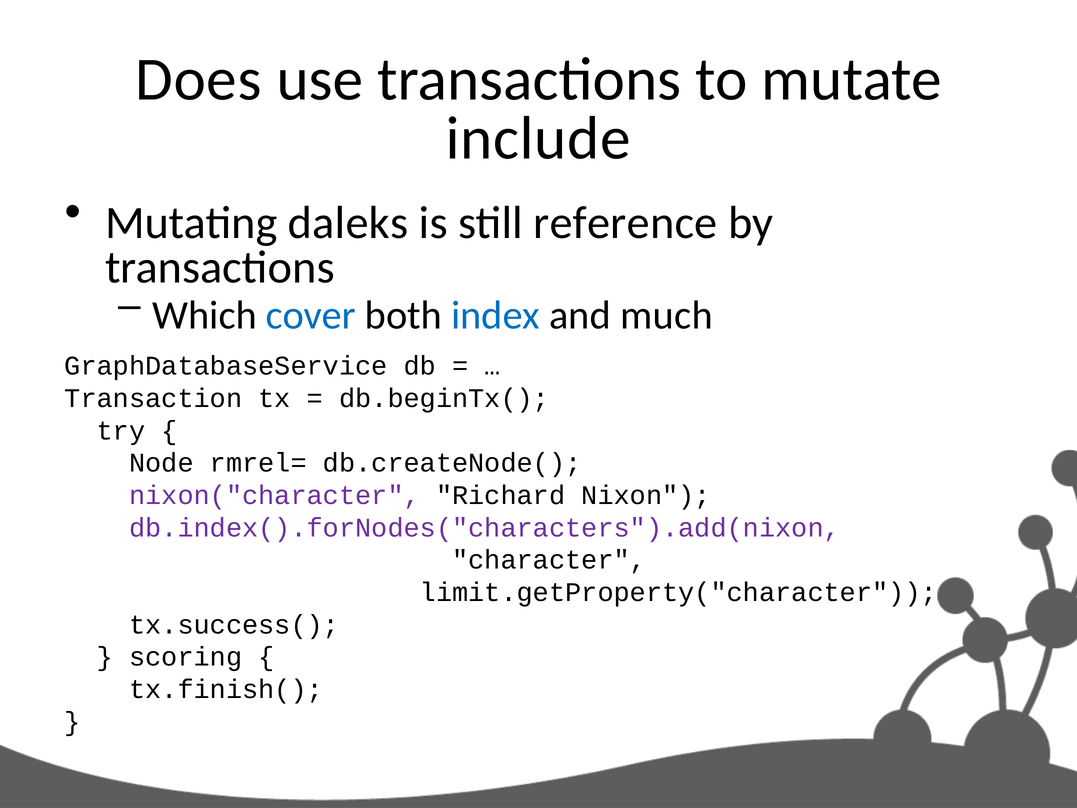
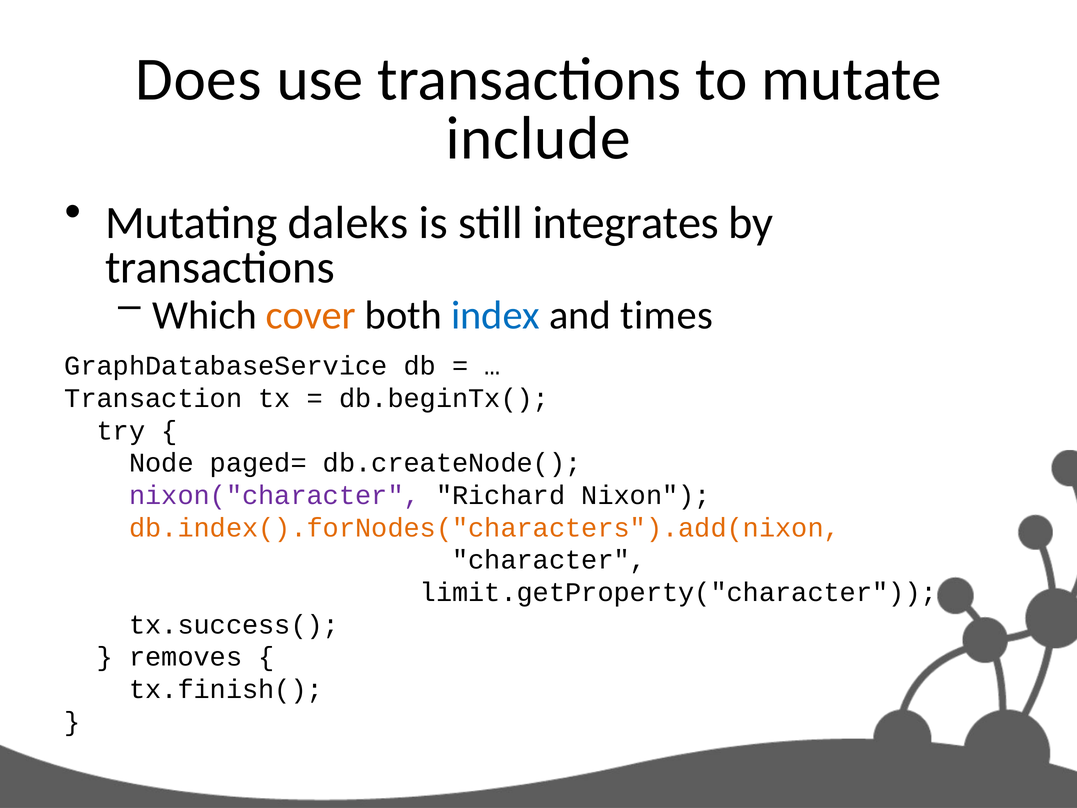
reference: reference -> integrates
cover colour: blue -> orange
much: much -> times
rmrel=: rmrel= -> paged=
db.index().forNodes("characters").add(nixon colour: purple -> orange
scoring: scoring -> removes
